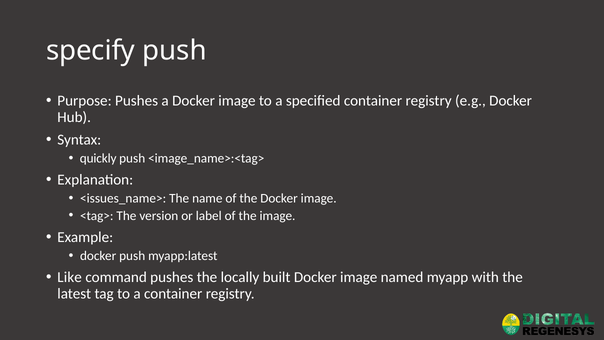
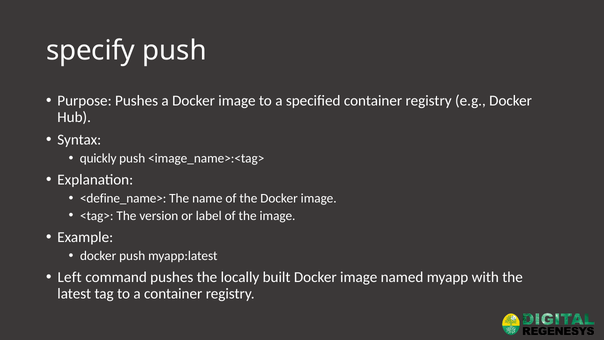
<issues_name>: <issues_name> -> <define_name>
Like: Like -> Left
